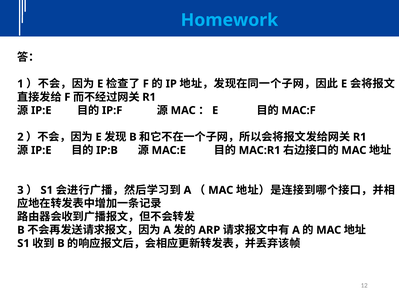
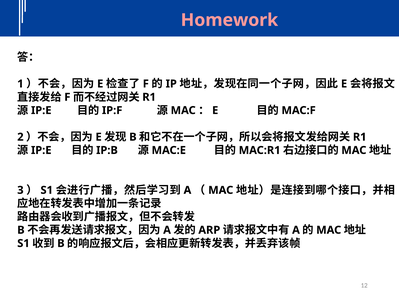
Homework colour: light blue -> pink
